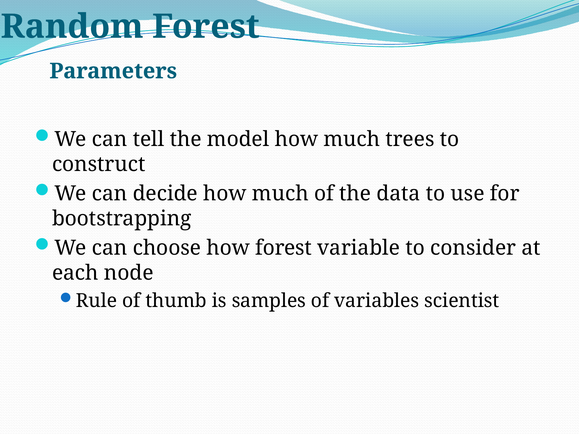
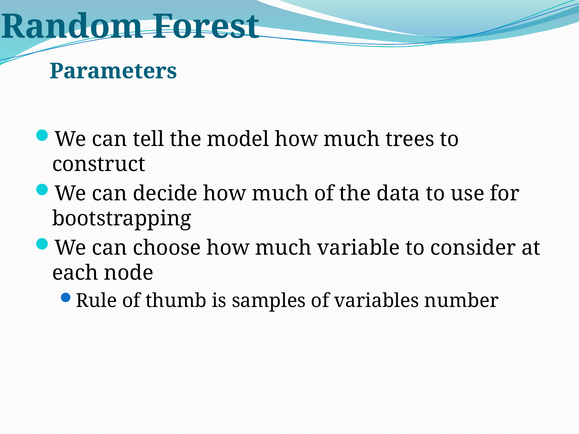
choose how forest: forest -> much
scientist: scientist -> number
